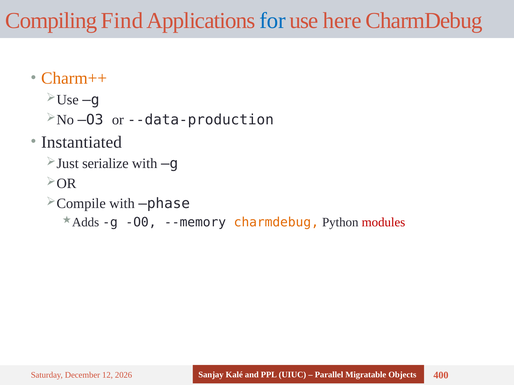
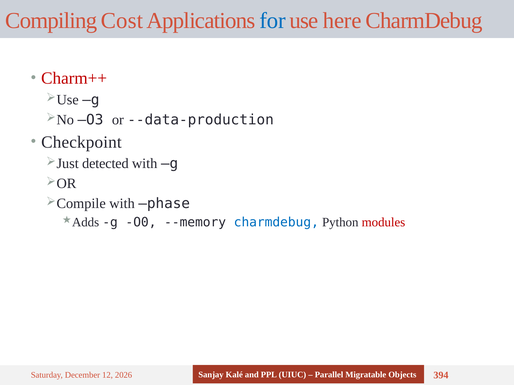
Find: Find -> Cost
Charm++ colour: orange -> red
Instantiated: Instantiated -> Checkpoint
serialize: serialize -> detected
charmdebug at (276, 223) colour: orange -> blue
400: 400 -> 394
